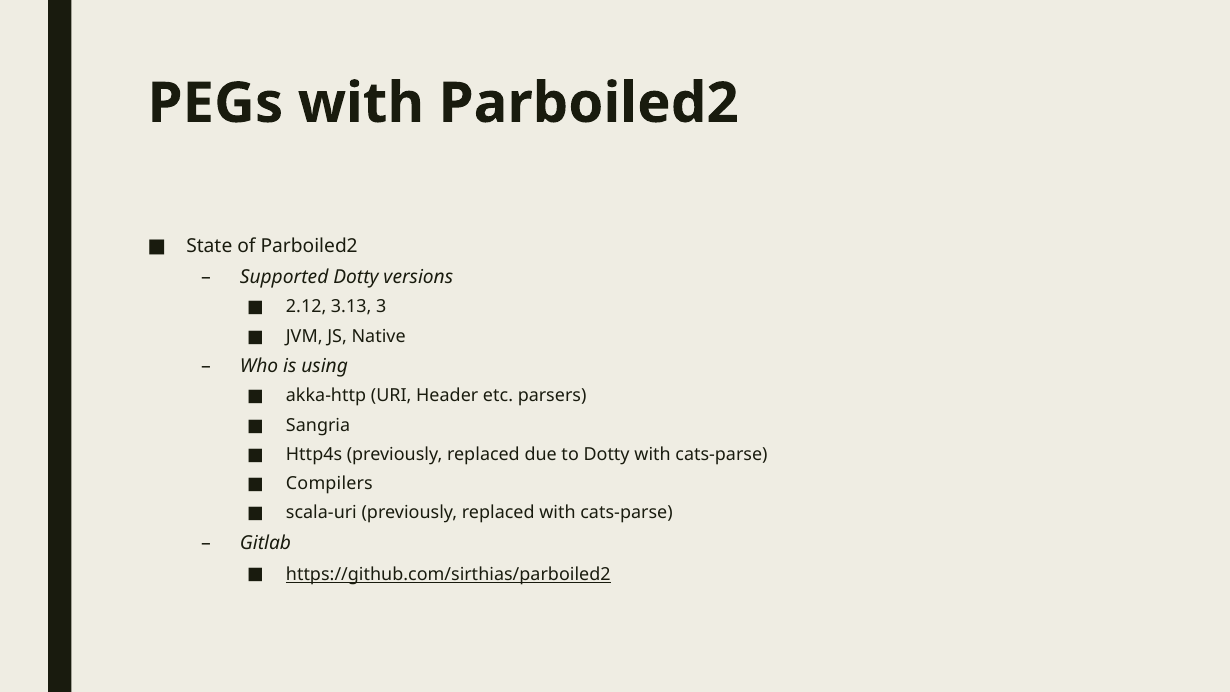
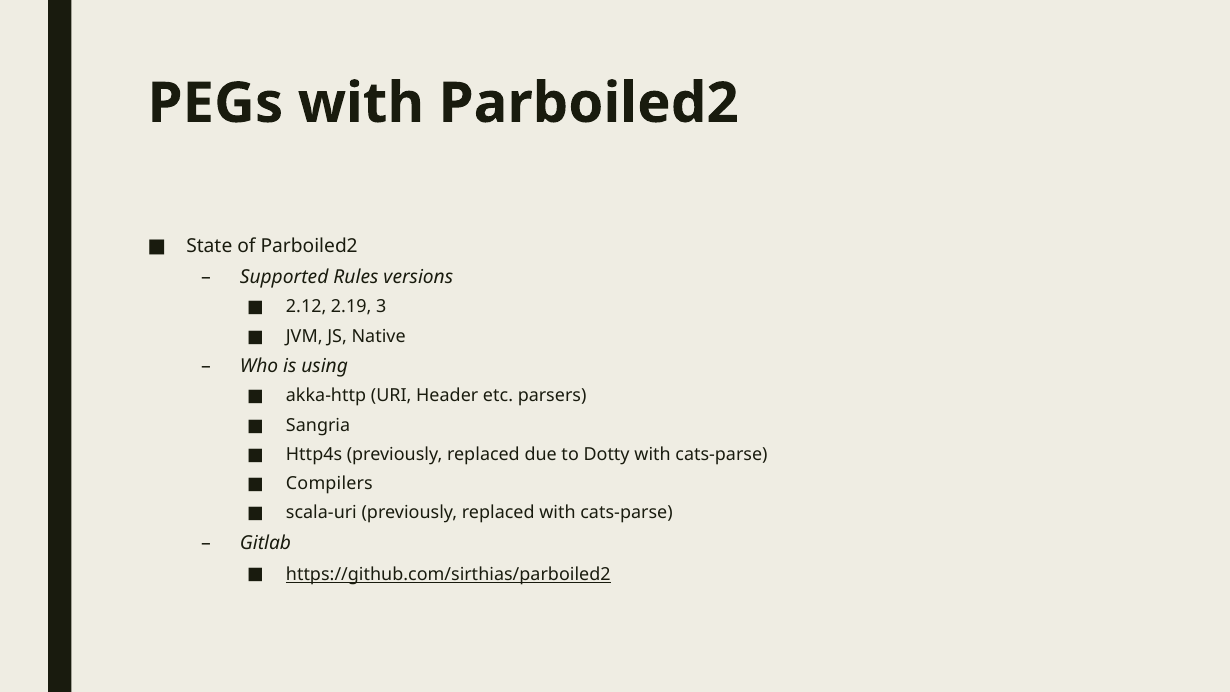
Supported Dotty: Dotty -> Rules
3.13: 3.13 -> 2.19
